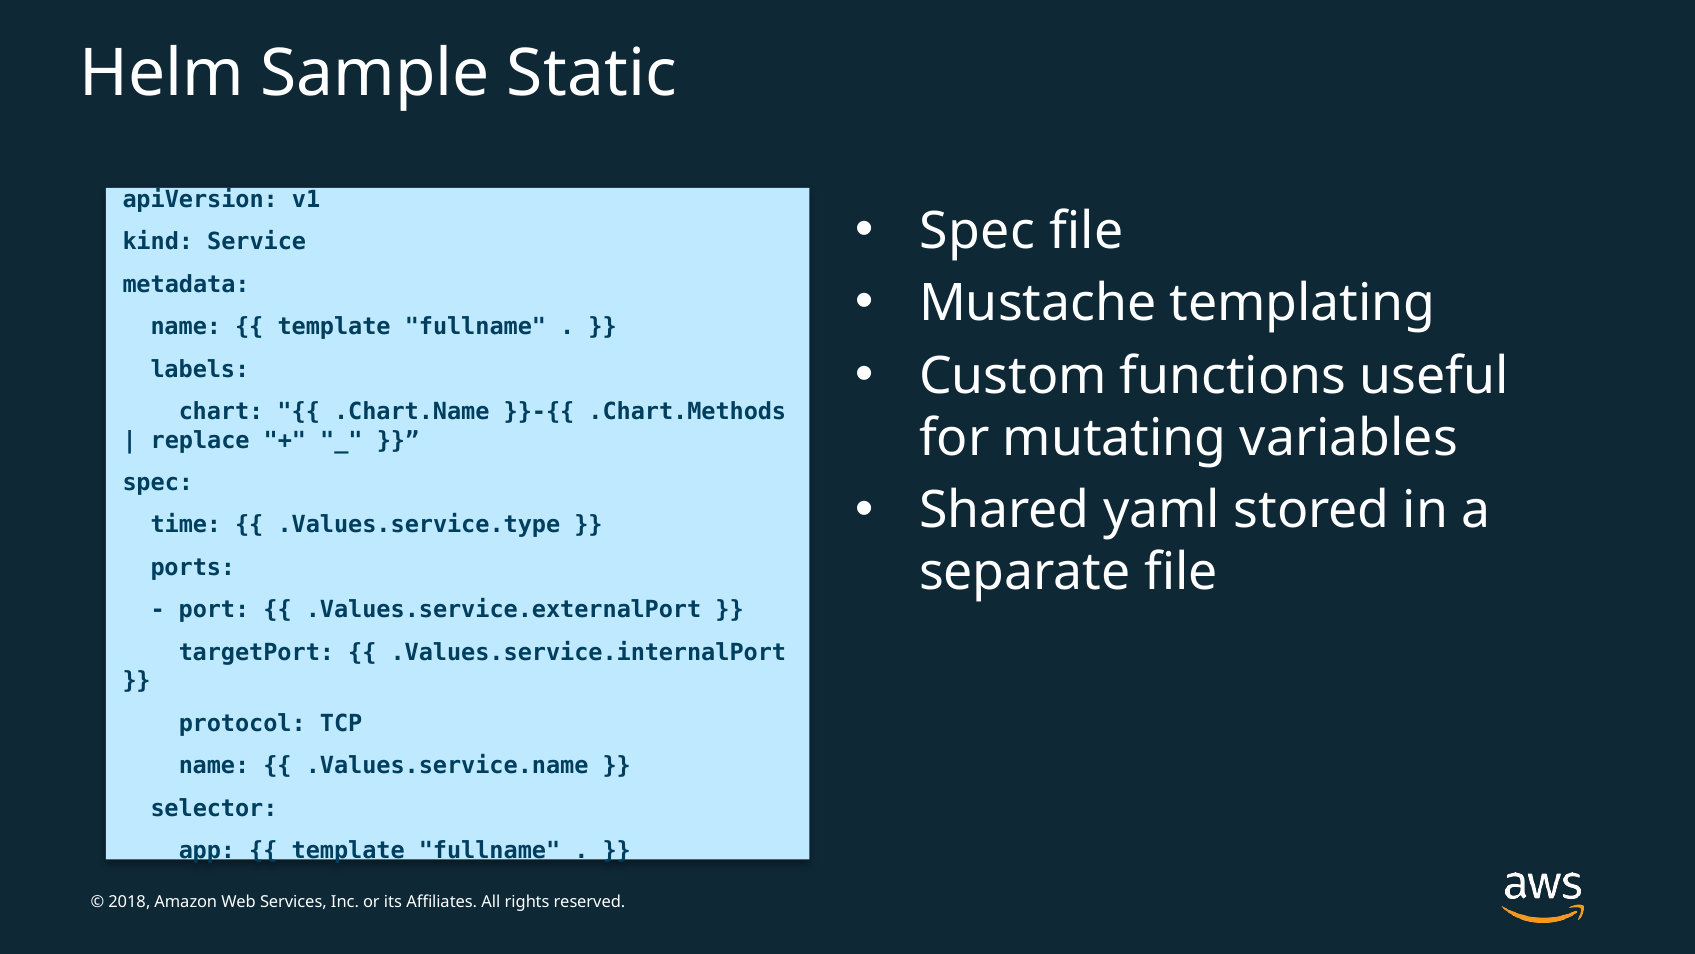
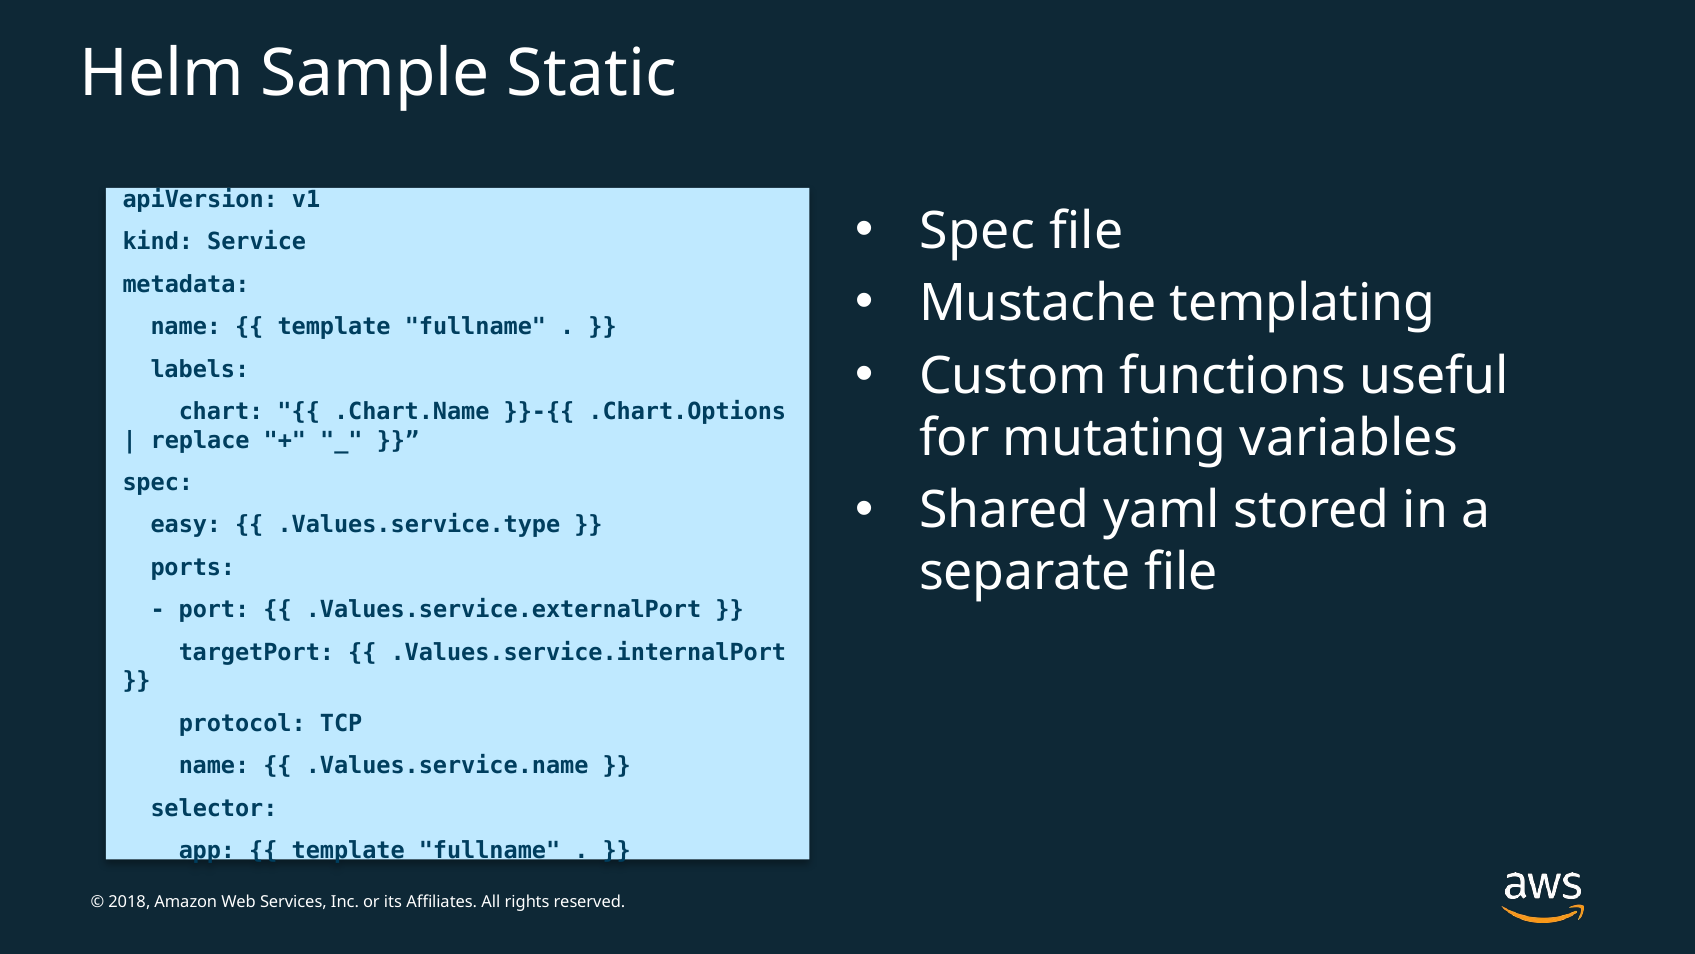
.Chart.Methods: .Chart.Methods -> .Chart.Options
time: time -> easy
